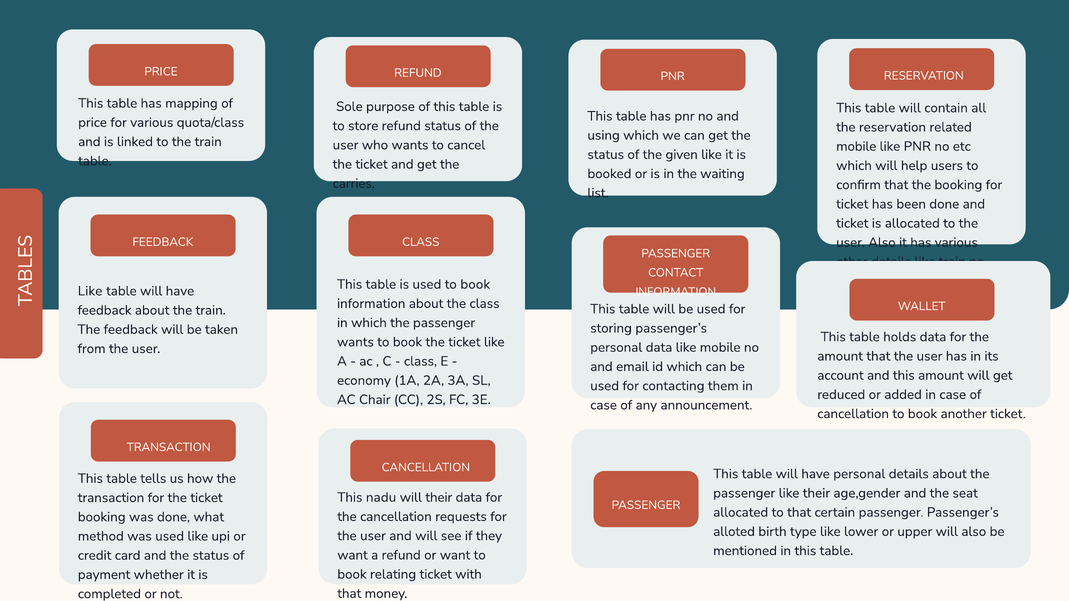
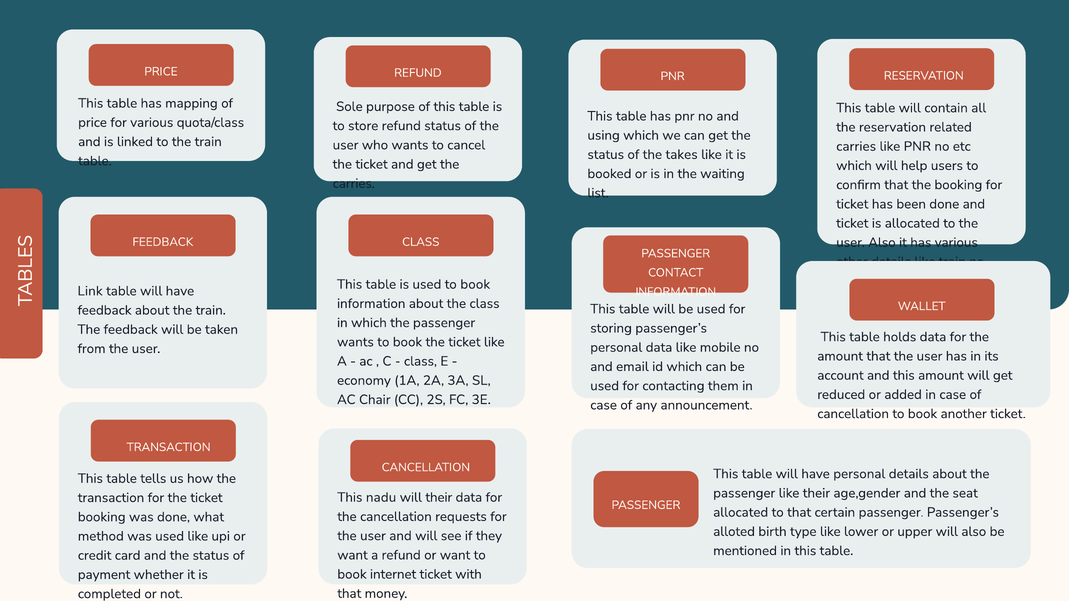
mobile at (856, 146): mobile -> carries
given: given -> takes
Like at (90, 291): Like -> Link
relating: relating -> internet
